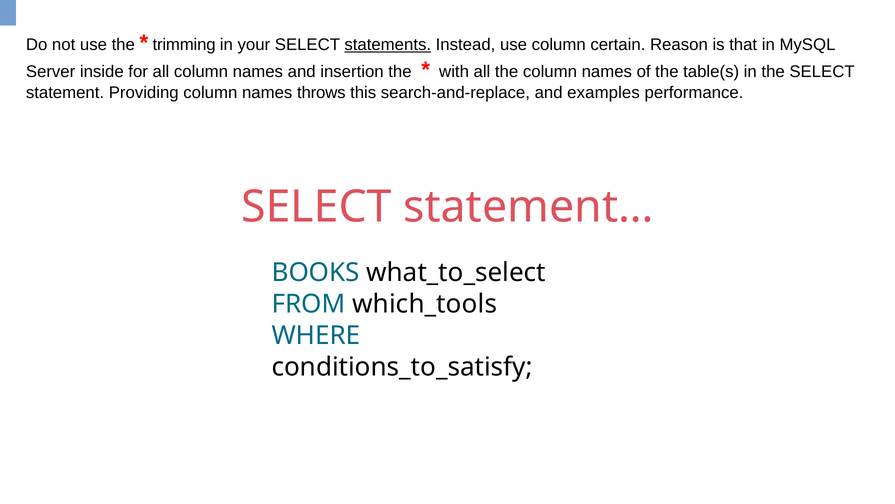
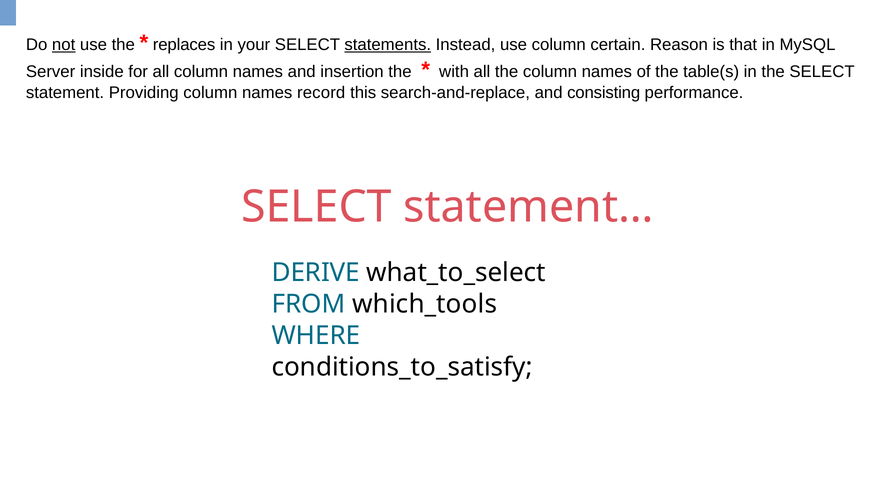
not underline: none -> present
trimming: trimming -> replaces
throws: throws -> record
examples: examples -> consisting
BOOKS: BOOKS -> DERIVE
